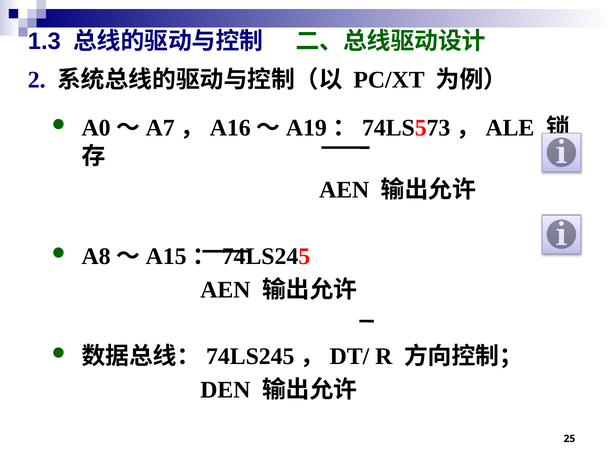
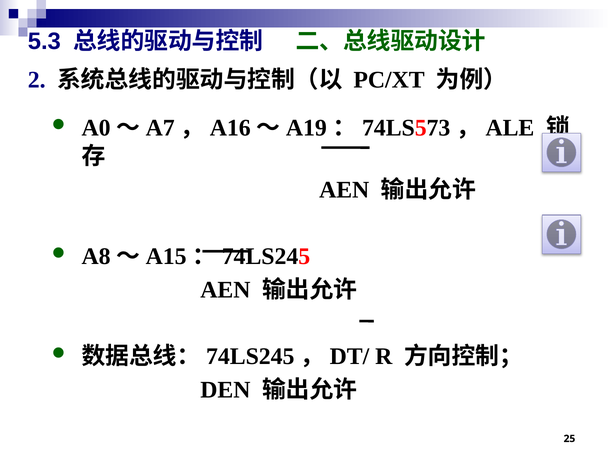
1.3: 1.3 -> 5.3
